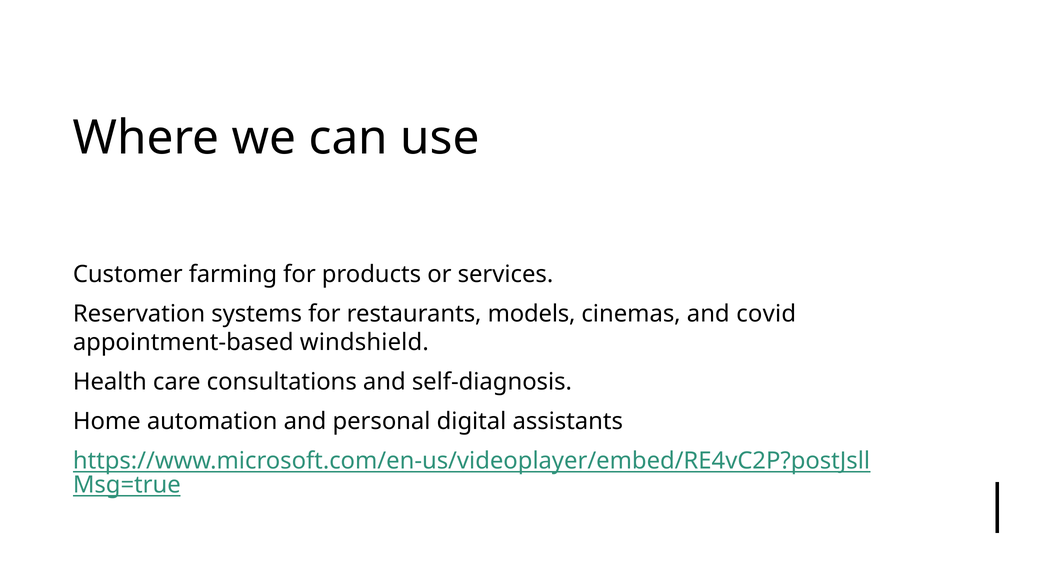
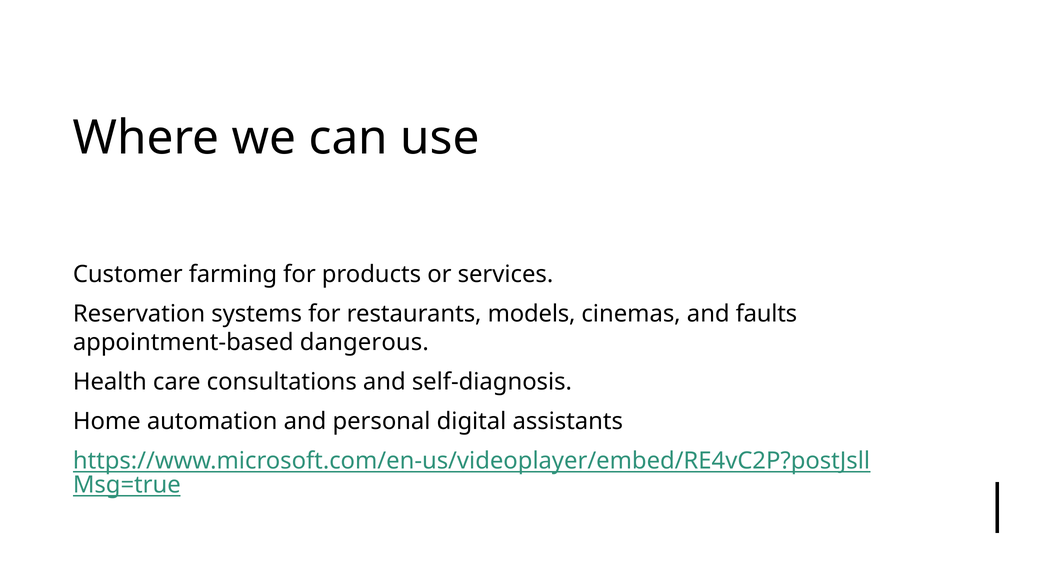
covid: covid -> faults
windshield: windshield -> dangerous
